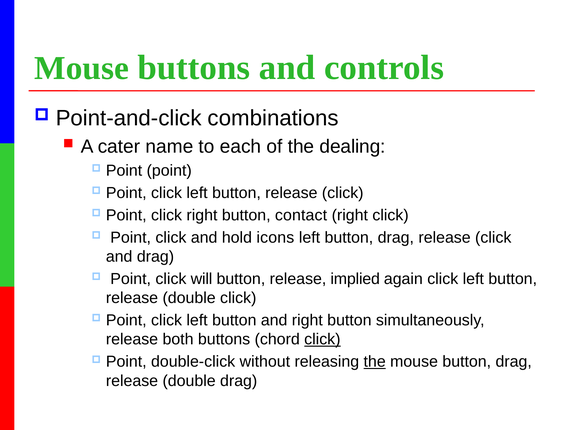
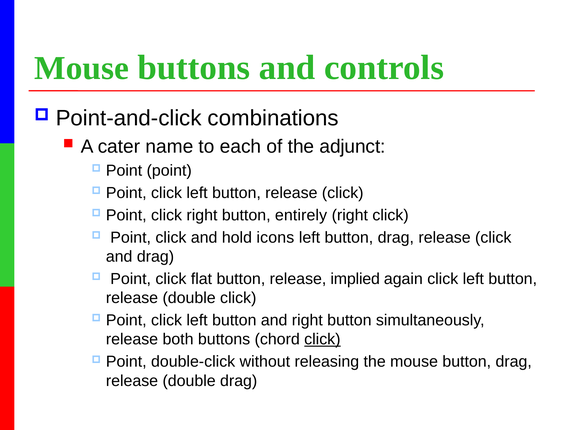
dealing: dealing -> adjunct
contact: contact -> entirely
will: will -> flat
the at (375, 361) underline: present -> none
